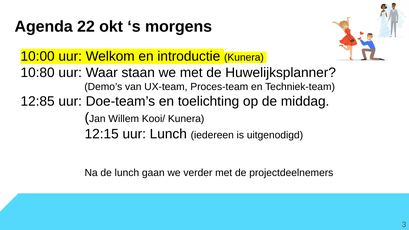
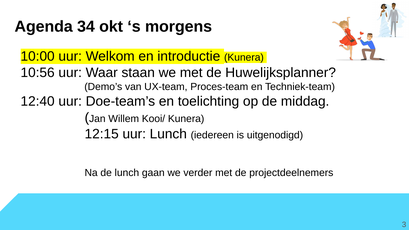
22: 22 -> 34
10:80: 10:80 -> 10:56
12:85: 12:85 -> 12:40
